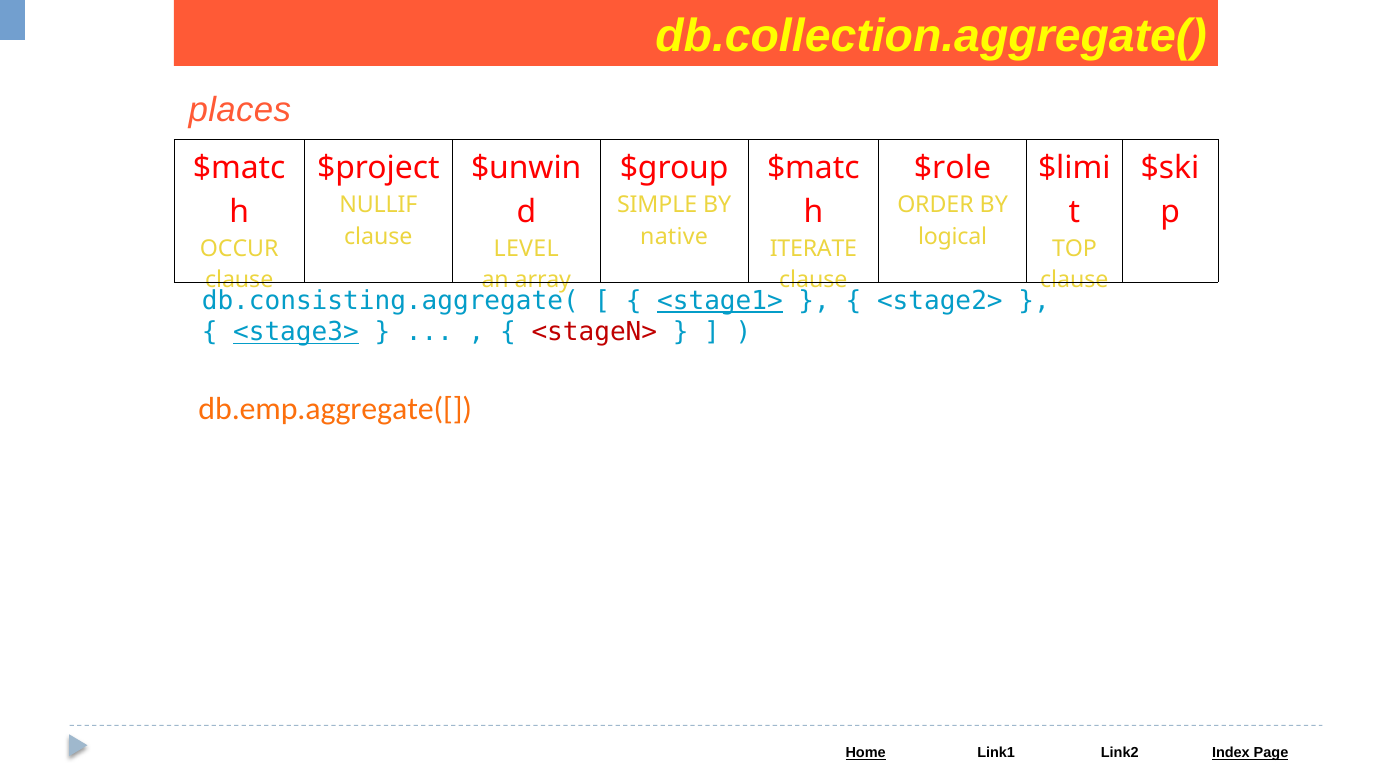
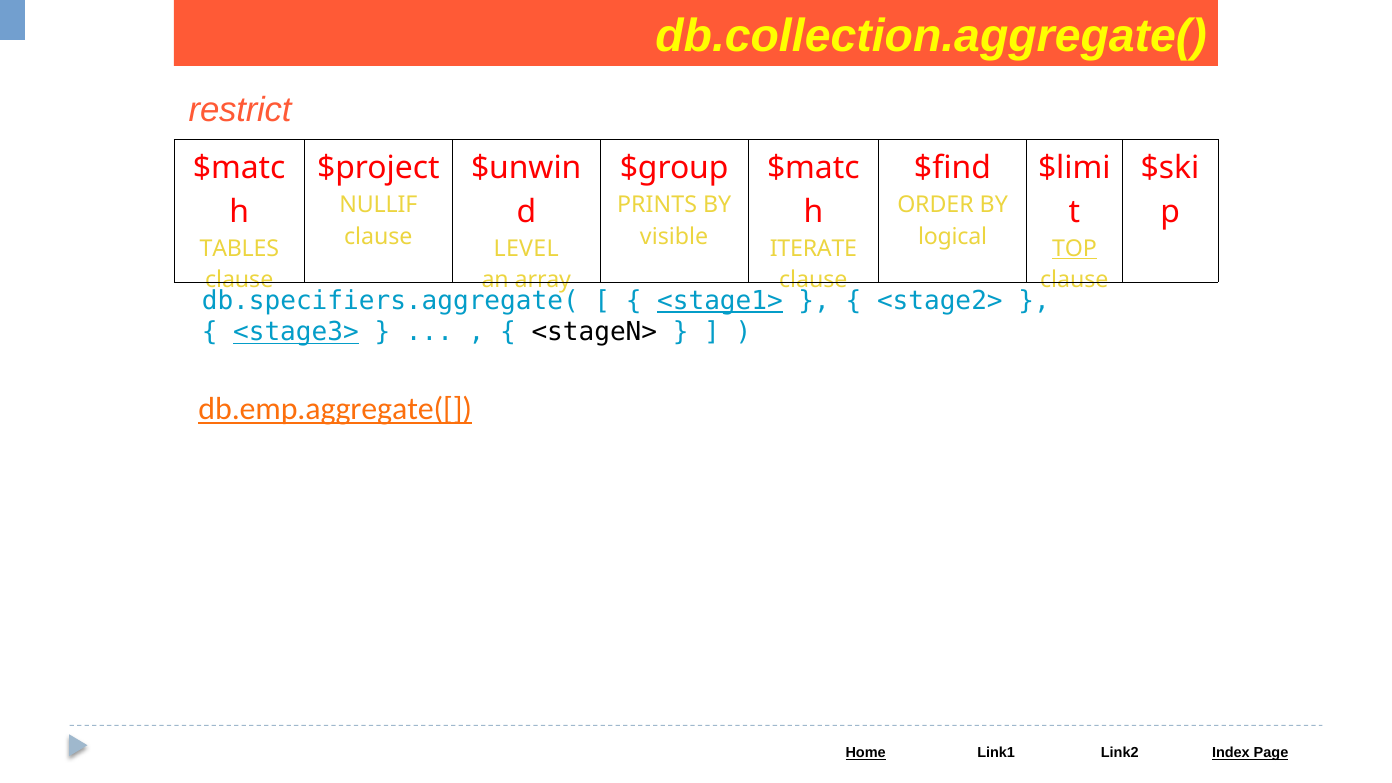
places: places -> restrict
$role: $role -> $find
SIMPLE: SIMPLE -> PRINTS
native: native -> visible
OCCUR: OCCUR -> TABLES
TOP underline: none -> present
db.consisting.aggregate(: db.consisting.aggregate( -> db.specifiers.aggregate(
<stageN> colour: red -> black
db.emp.aggregate([ underline: none -> present
